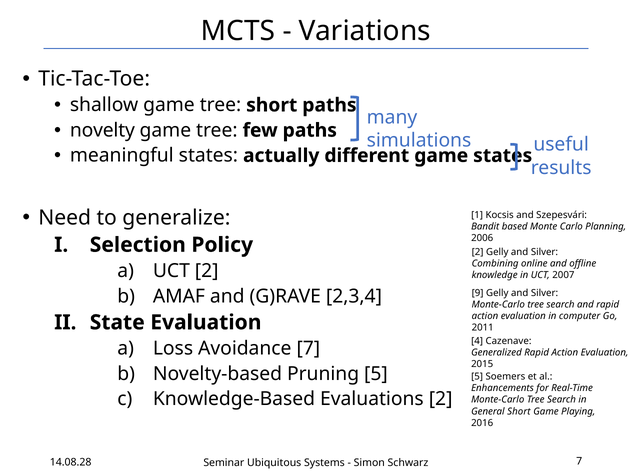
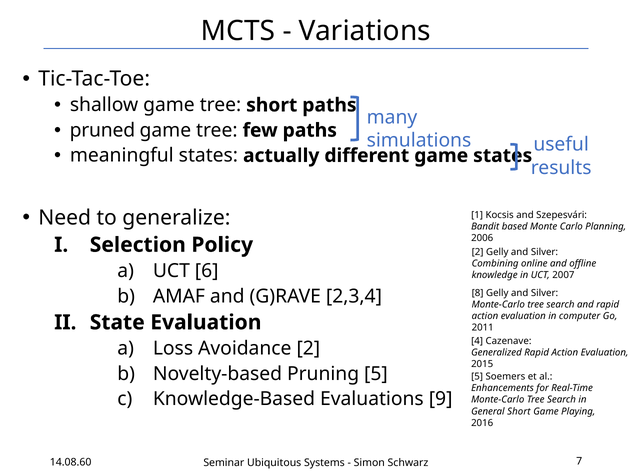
novelty: novelty -> pruned
UCT 2: 2 -> 6
9: 9 -> 8
Avoidance 7: 7 -> 2
Evaluations 2: 2 -> 9
14.08.28: 14.08.28 -> 14.08.60
